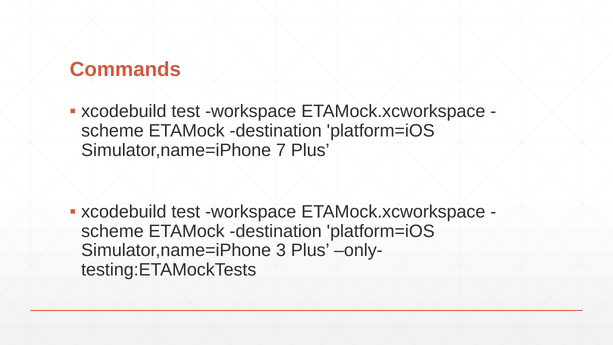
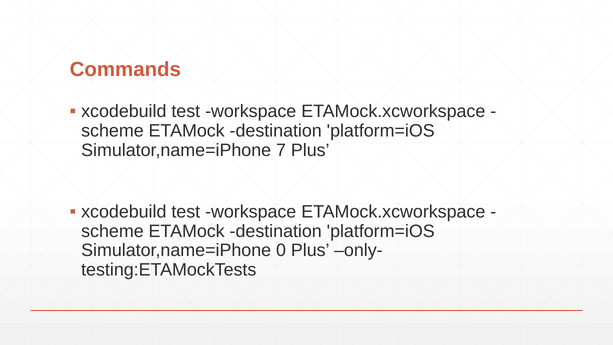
3: 3 -> 0
